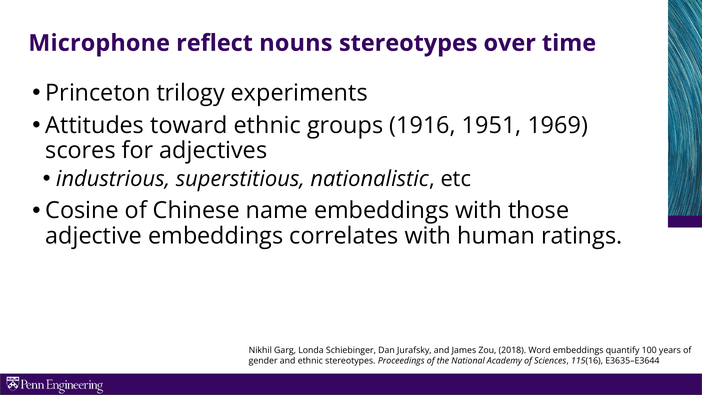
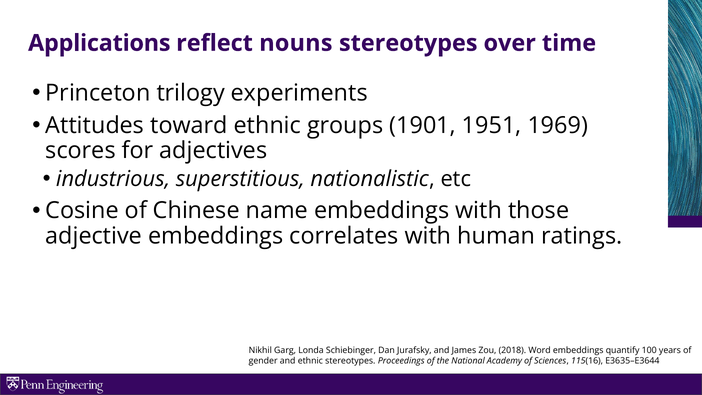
Microphone: Microphone -> Applications
1916: 1916 -> 1901
